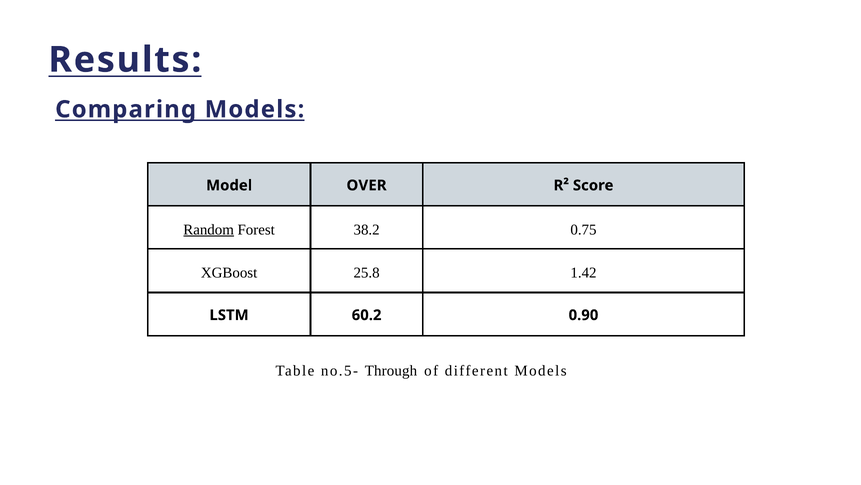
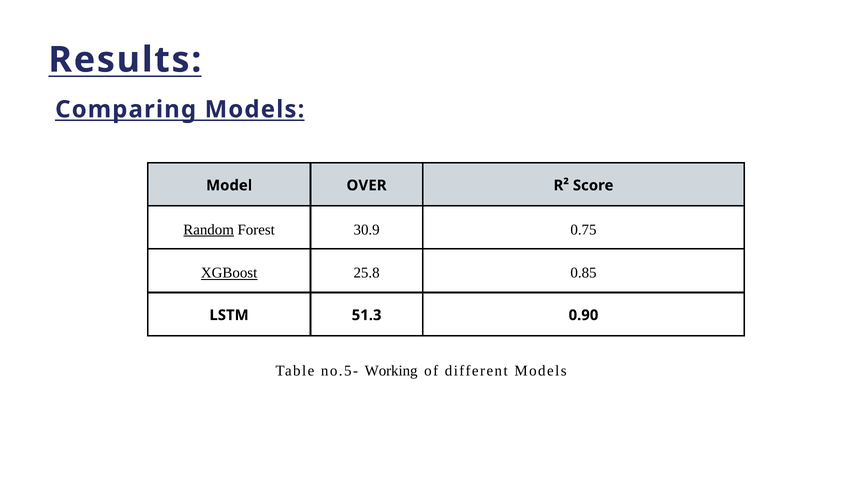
38.2: 38.2 -> 30.9
XGBoost underline: none -> present
1.42: 1.42 -> 0.85
60.2: 60.2 -> 51.3
Through: Through -> Working
